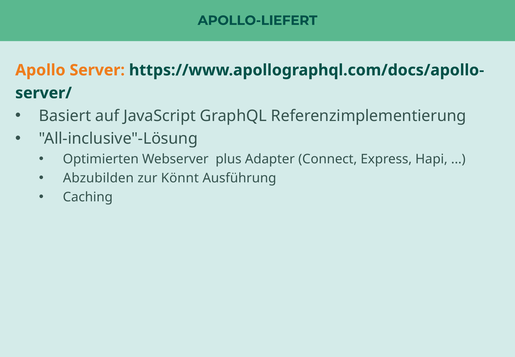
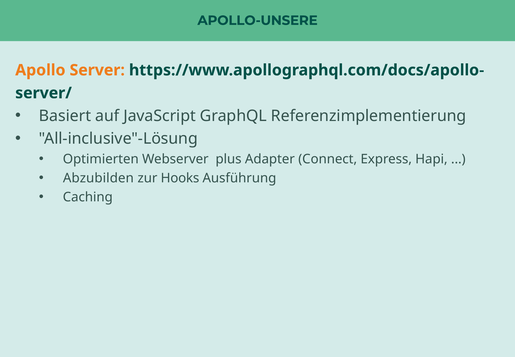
APOLLO-LIEFERT: APOLLO-LIEFERT -> APOLLO-UNSERE
Könnt: Könnt -> Hooks
